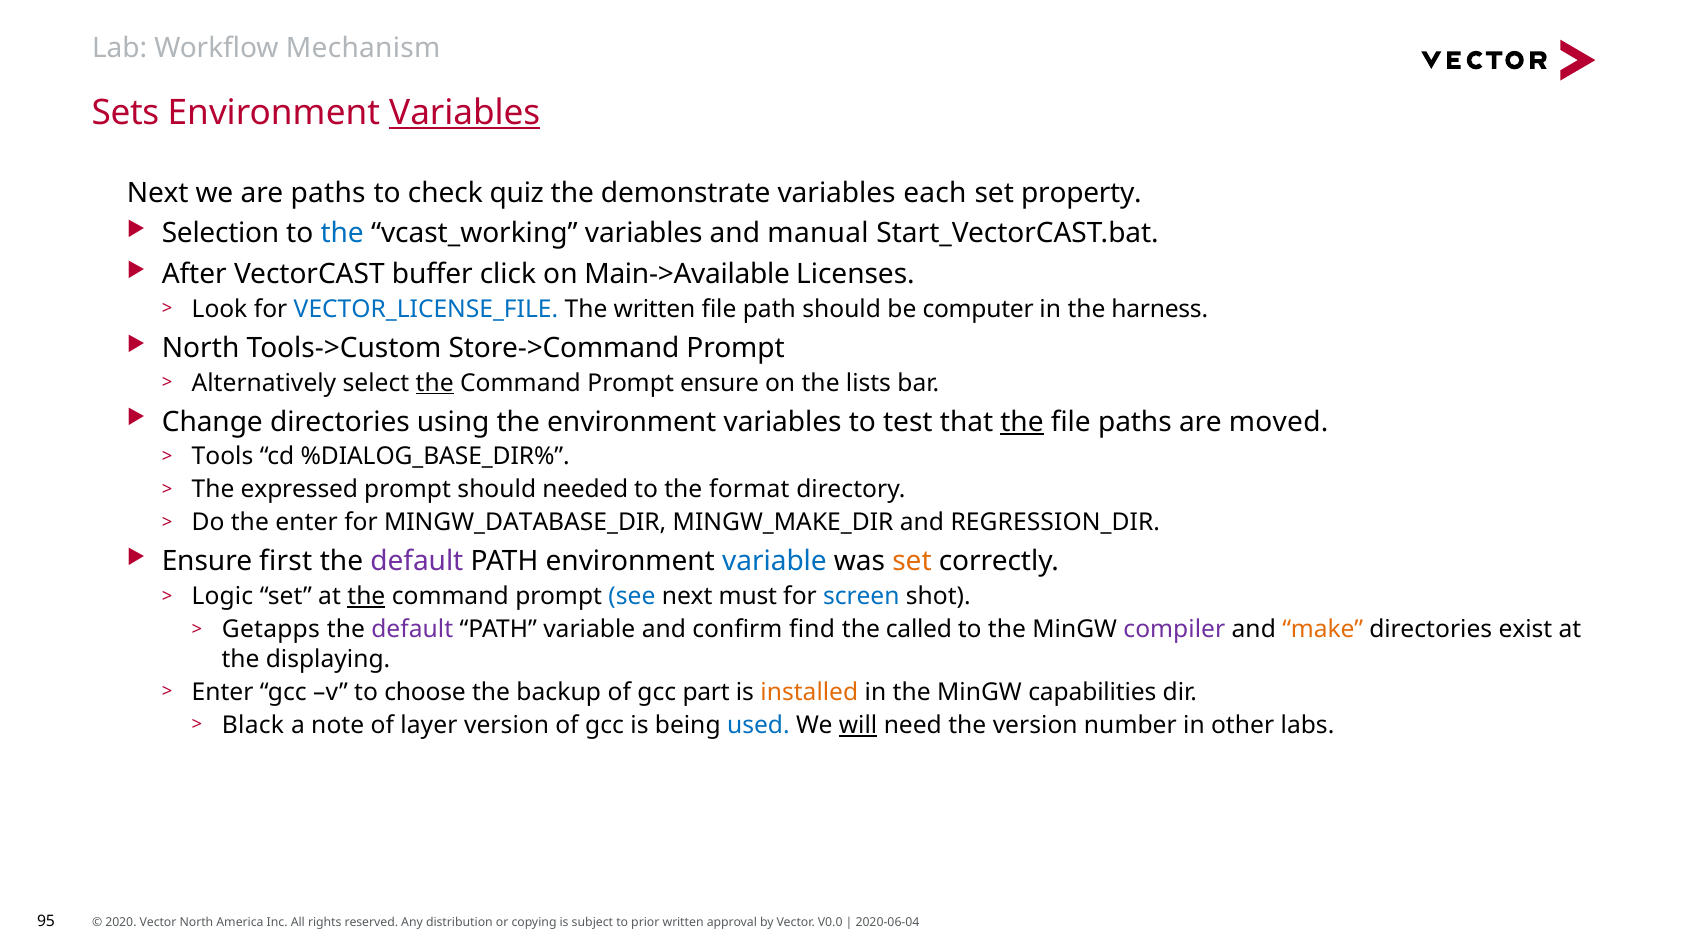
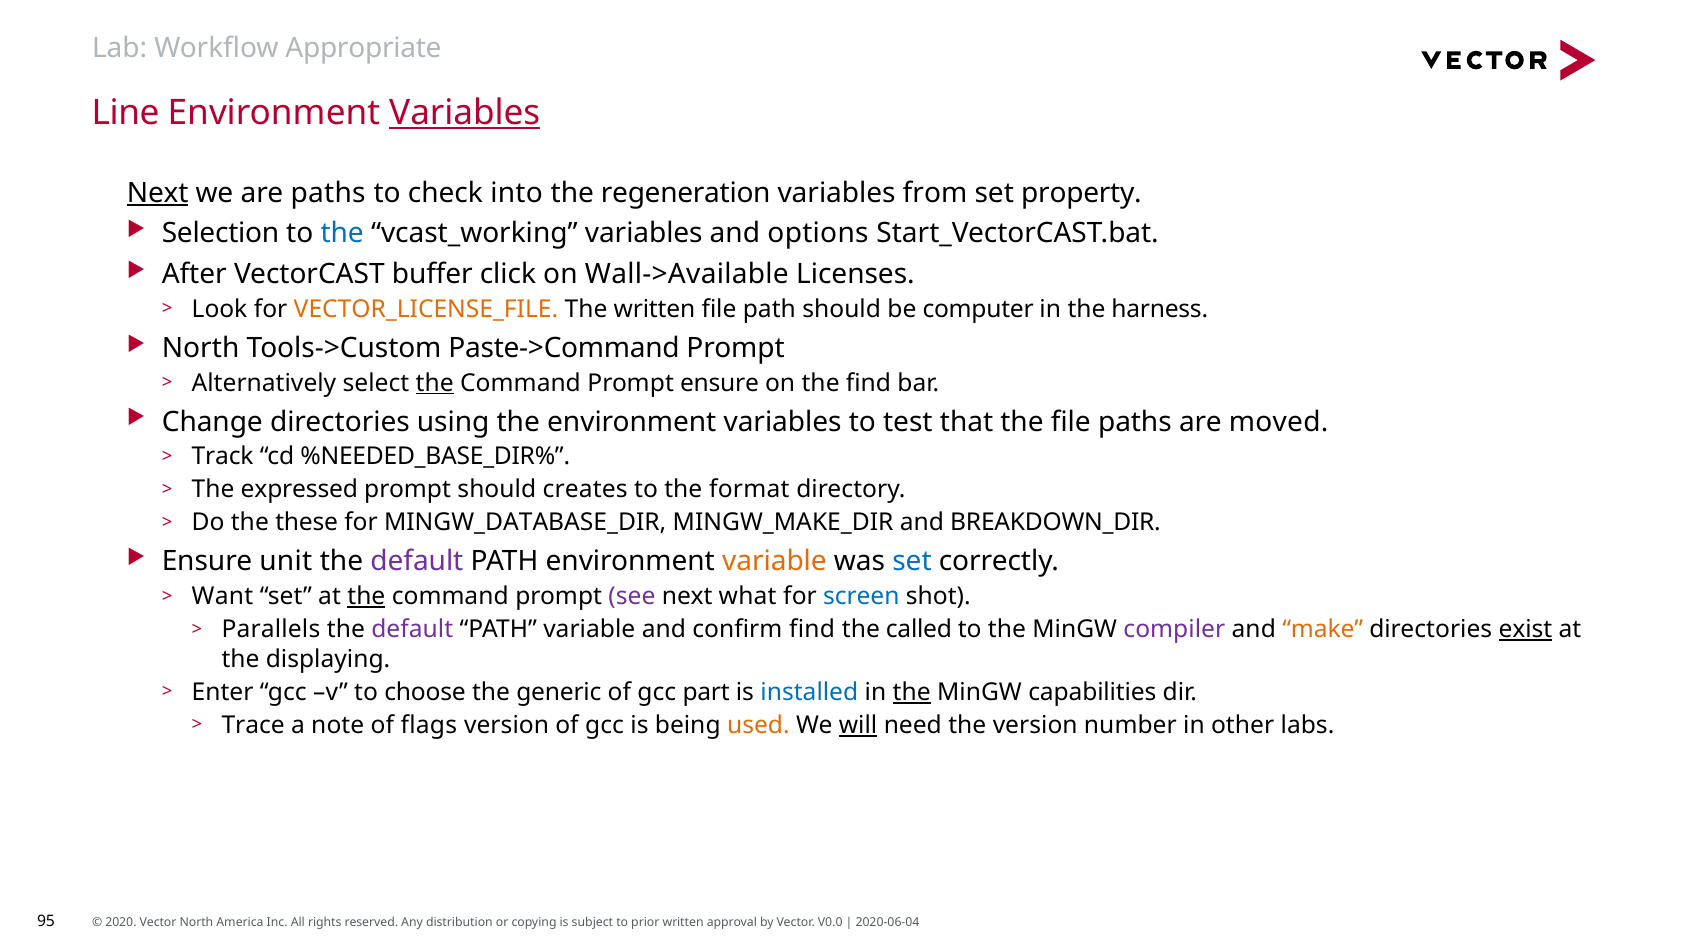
Mechanism: Mechanism -> Appropriate
Sets: Sets -> Line
Next at (158, 193) underline: none -> present
quiz: quiz -> into
demonstrate: demonstrate -> regeneration
each: each -> from
manual: manual -> options
Main->Available: Main->Available -> Wall->Available
VECTOR_LICENSE_FILE colour: blue -> orange
Store->Command: Store->Command -> Paste->Command
the lists: lists -> find
the at (1022, 422) underline: present -> none
Tools: Tools -> Track
%DIALOG_BASE_DIR%: %DIALOG_BASE_DIR% -> %NEEDED_BASE_DIR%
needed: needed -> creates
the enter: enter -> these
REGRESSION_DIR: REGRESSION_DIR -> BREAKDOWN_DIR
first: first -> unit
variable at (774, 562) colour: blue -> orange
set at (912, 562) colour: orange -> blue
Logic: Logic -> Want
see colour: blue -> purple
must: must -> what
Getapps: Getapps -> Parallels
exist underline: none -> present
backup: backup -> generic
installed colour: orange -> blue
the at (912, 692) underline: none -> present
Black: Black -> Trace
layer: layer -> flags
used colour: blue -> orange
